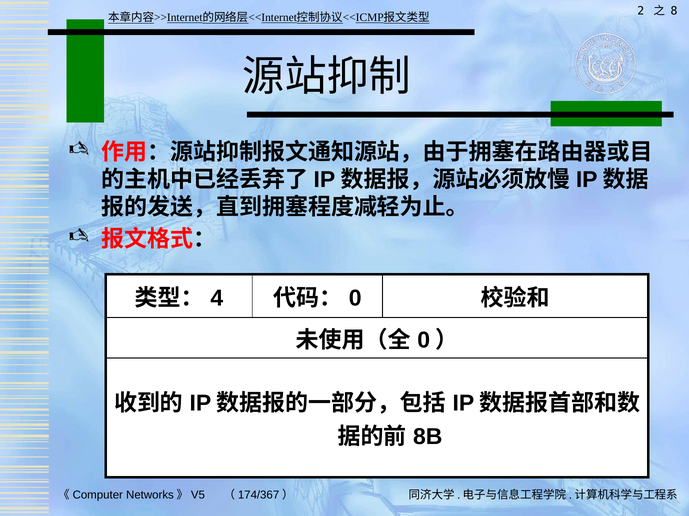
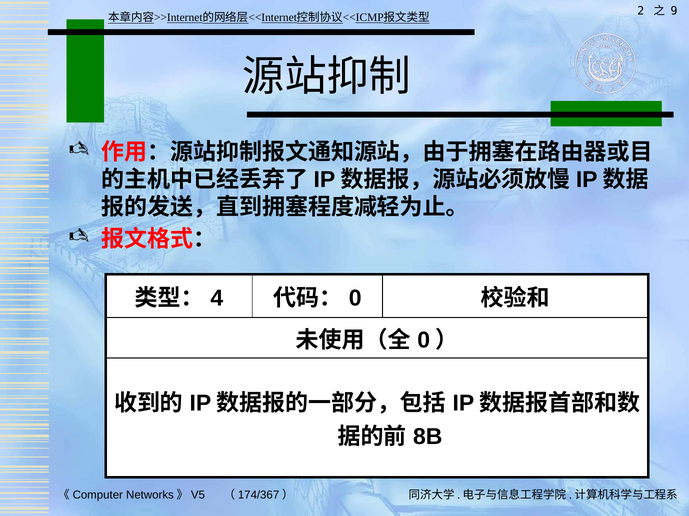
8: 8 -> 9
